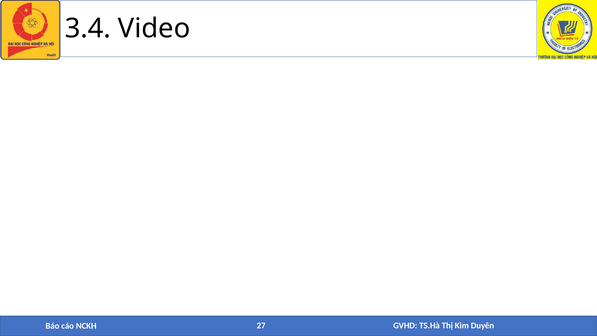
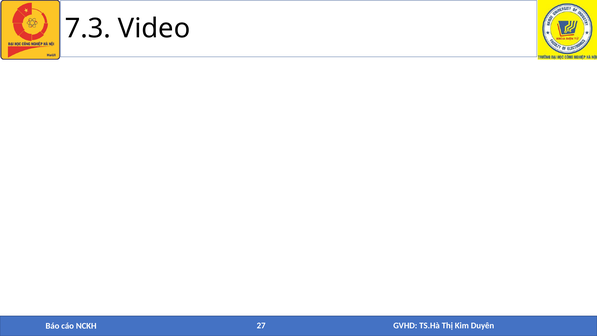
3.4: 3.4 -> 7.3
